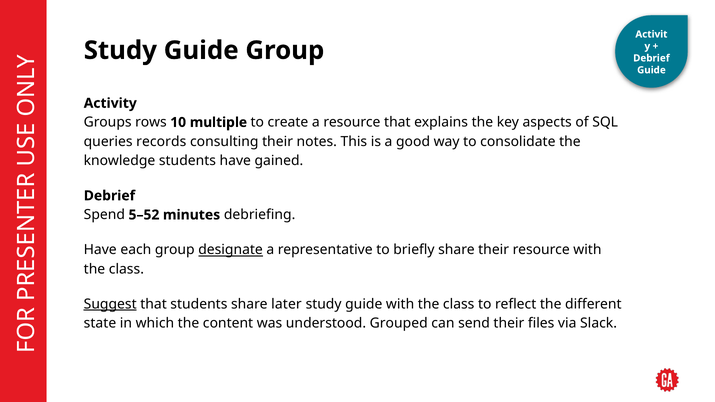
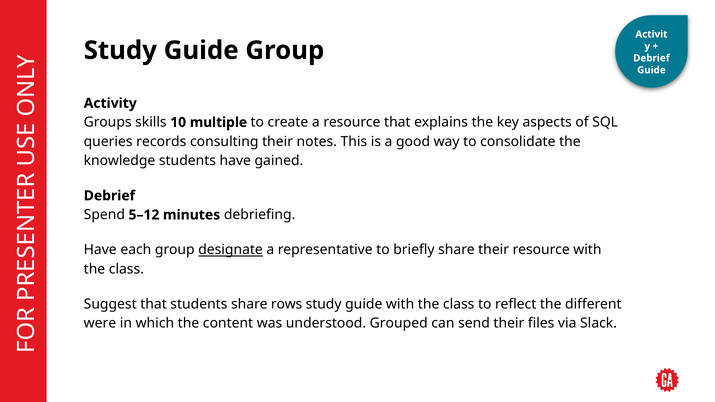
rows: rows -> skills
5–52: 5–52 -> 5–12
Suggest underline: present -> none
later: later -> rows
state: state -> were
